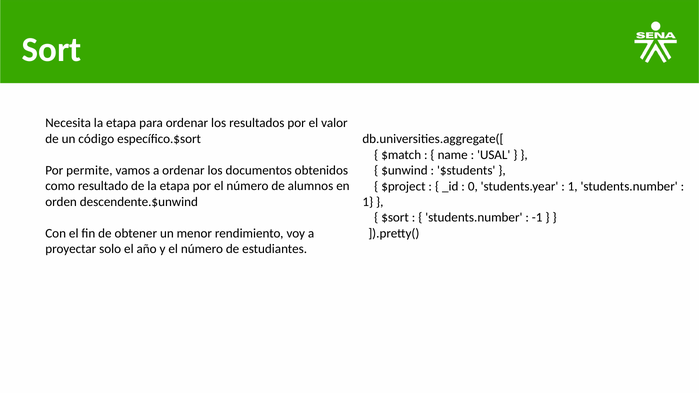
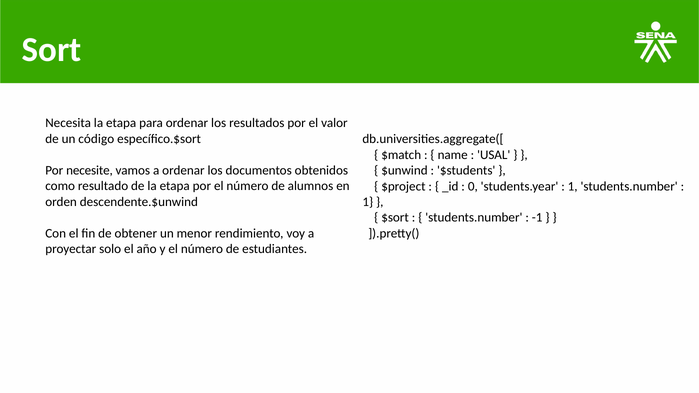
permite: permite -> necesite
